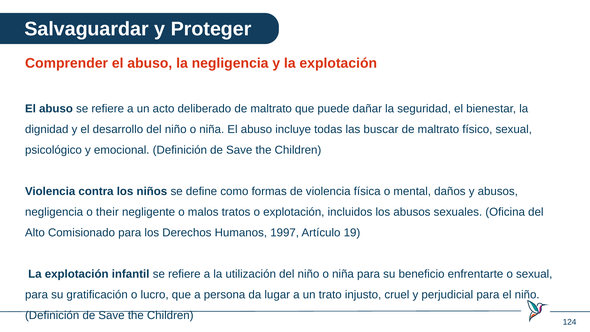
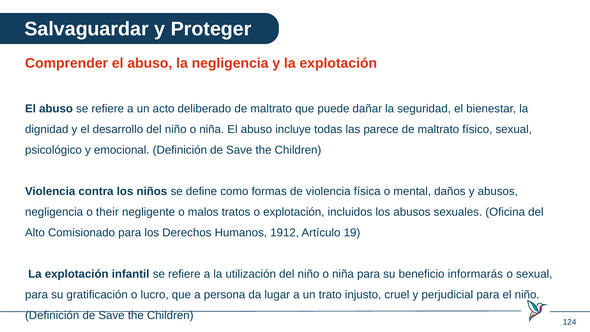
buscar: buscar -> parece
1997: 1997 -> 1912
enfrentarte: enfrentarte -> informarás
